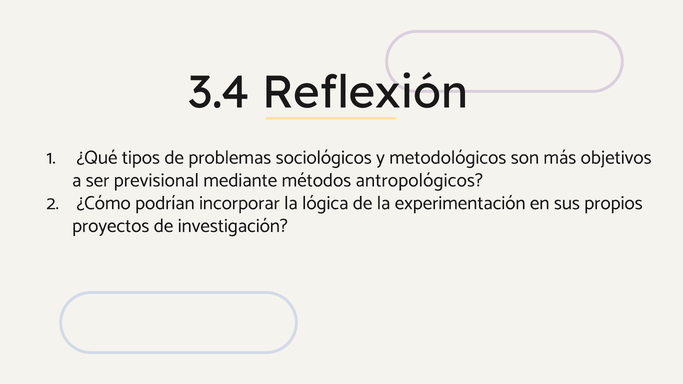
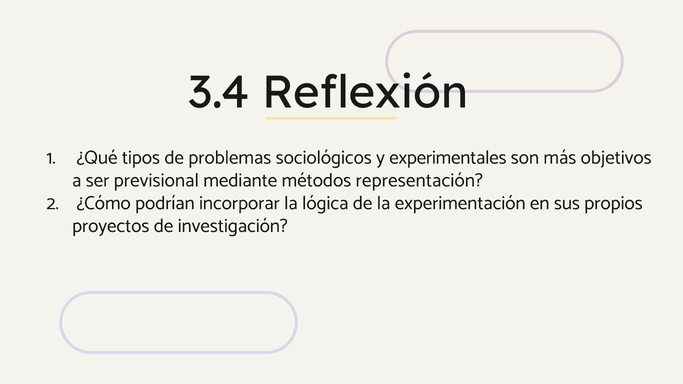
metodológicos: metodológicos -> experimentales
antropológicos: antropológicos -> representación
